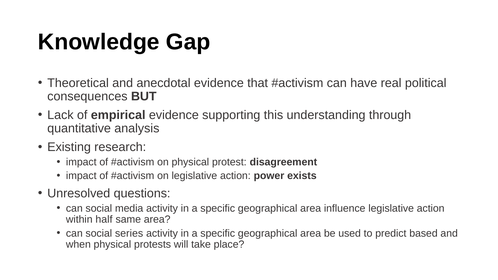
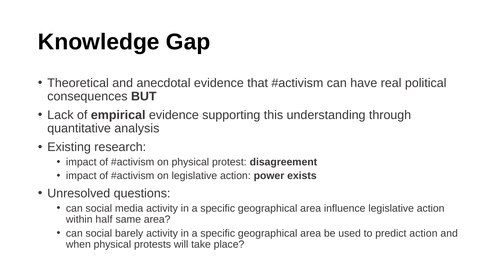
series: series -> barely
predict based: based -> action
